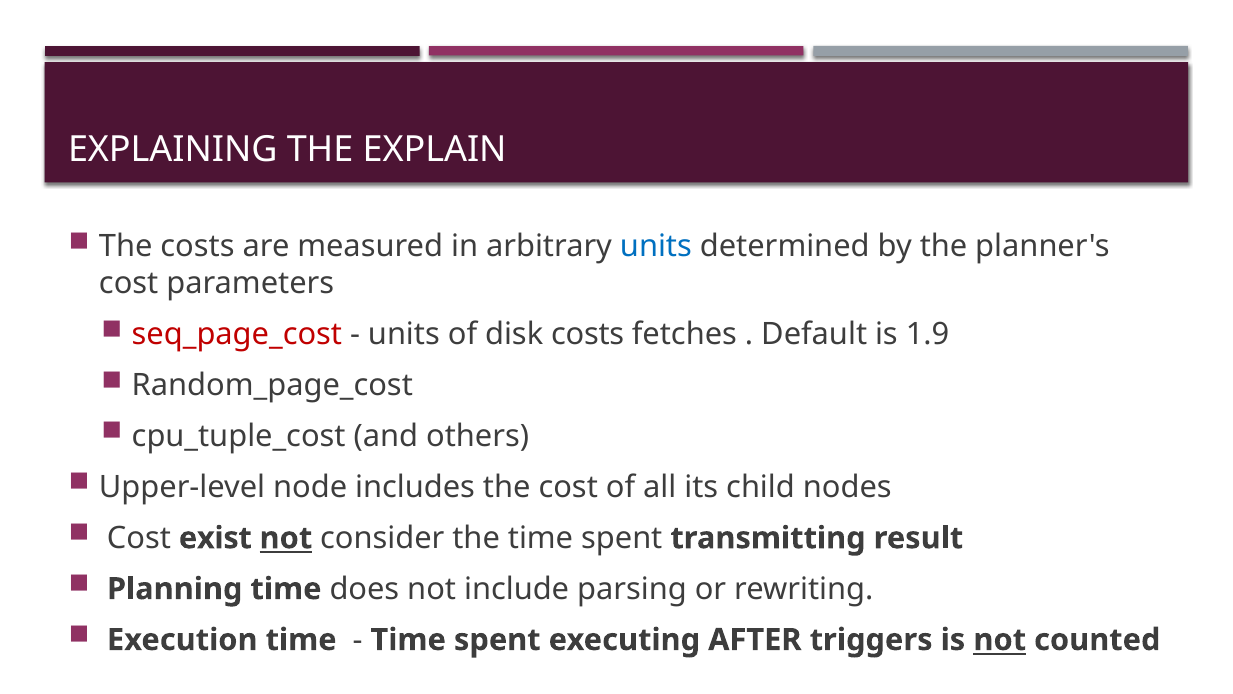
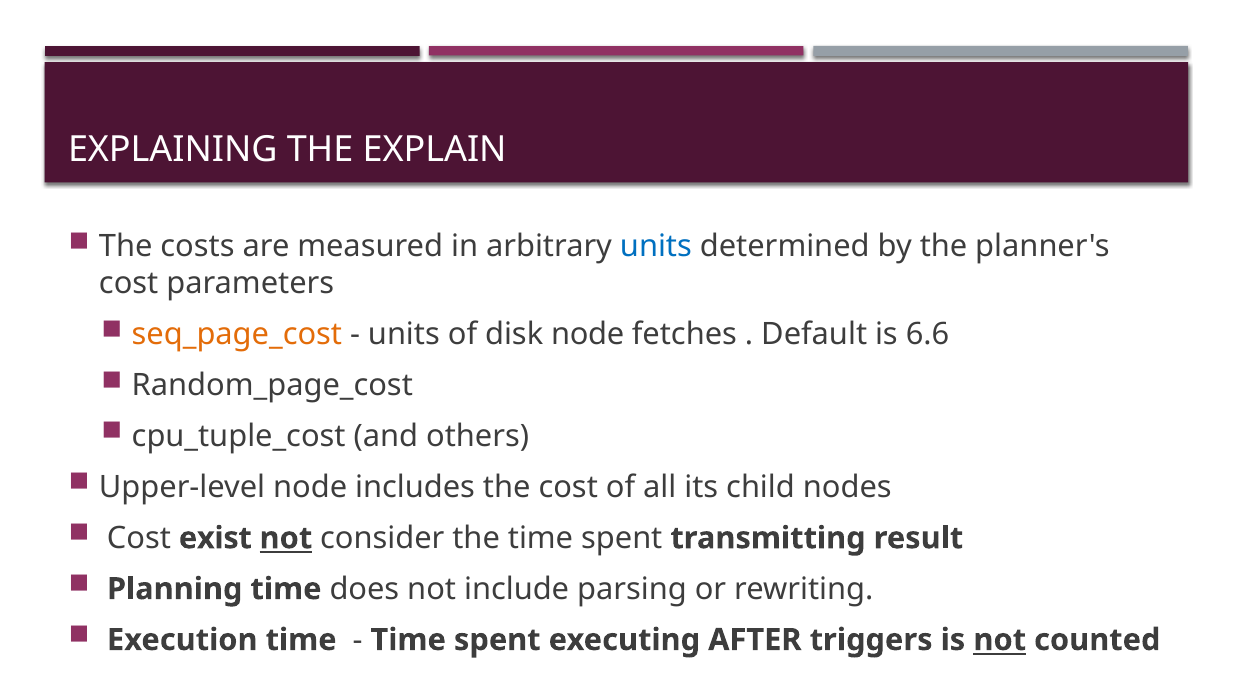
seq_page_cost colour: red -> orange
disk costs: costs -> node
1.9: 1.9 -> 6.6
